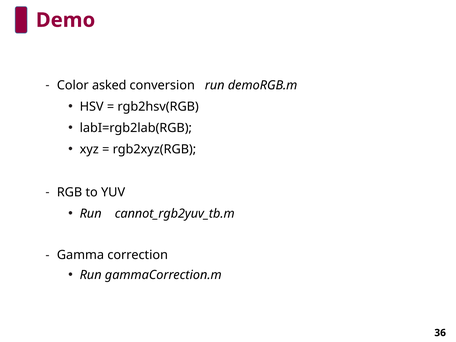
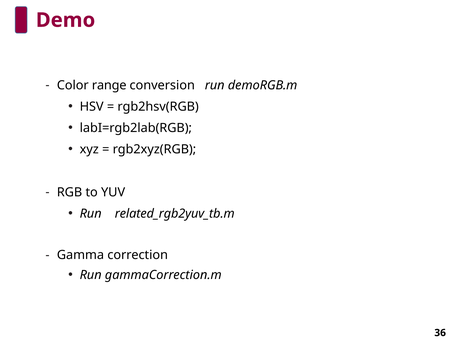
asked: asked -> range
cannot_rgb2yuv_tb.m: cannot_rgb2yuv_tb.m -> related_rgb2yuv_tb.m
